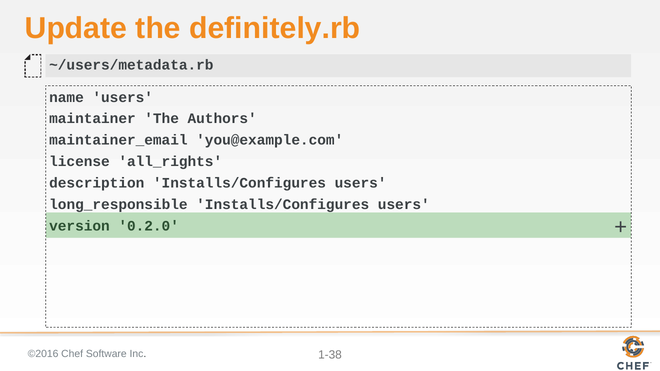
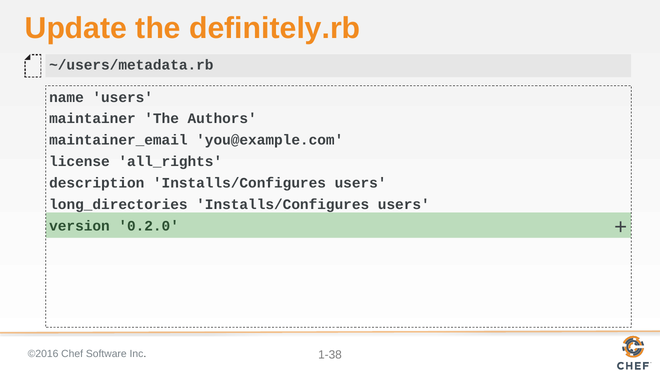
long_responsible: long_responsible -> long_directories
